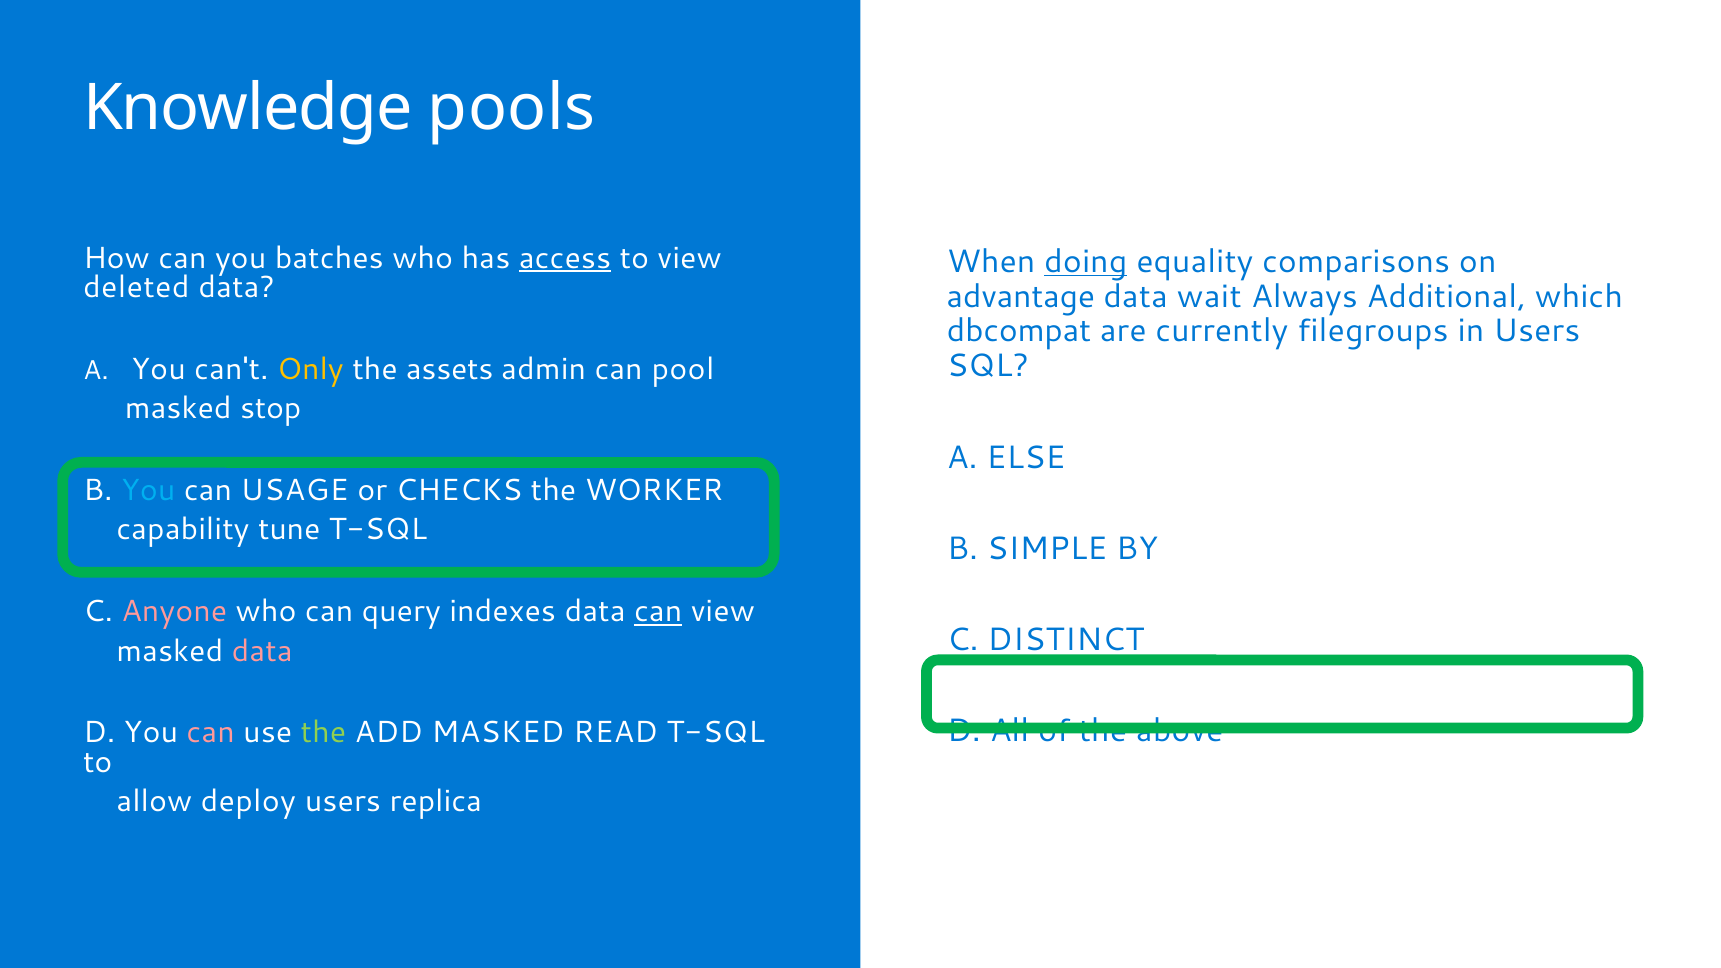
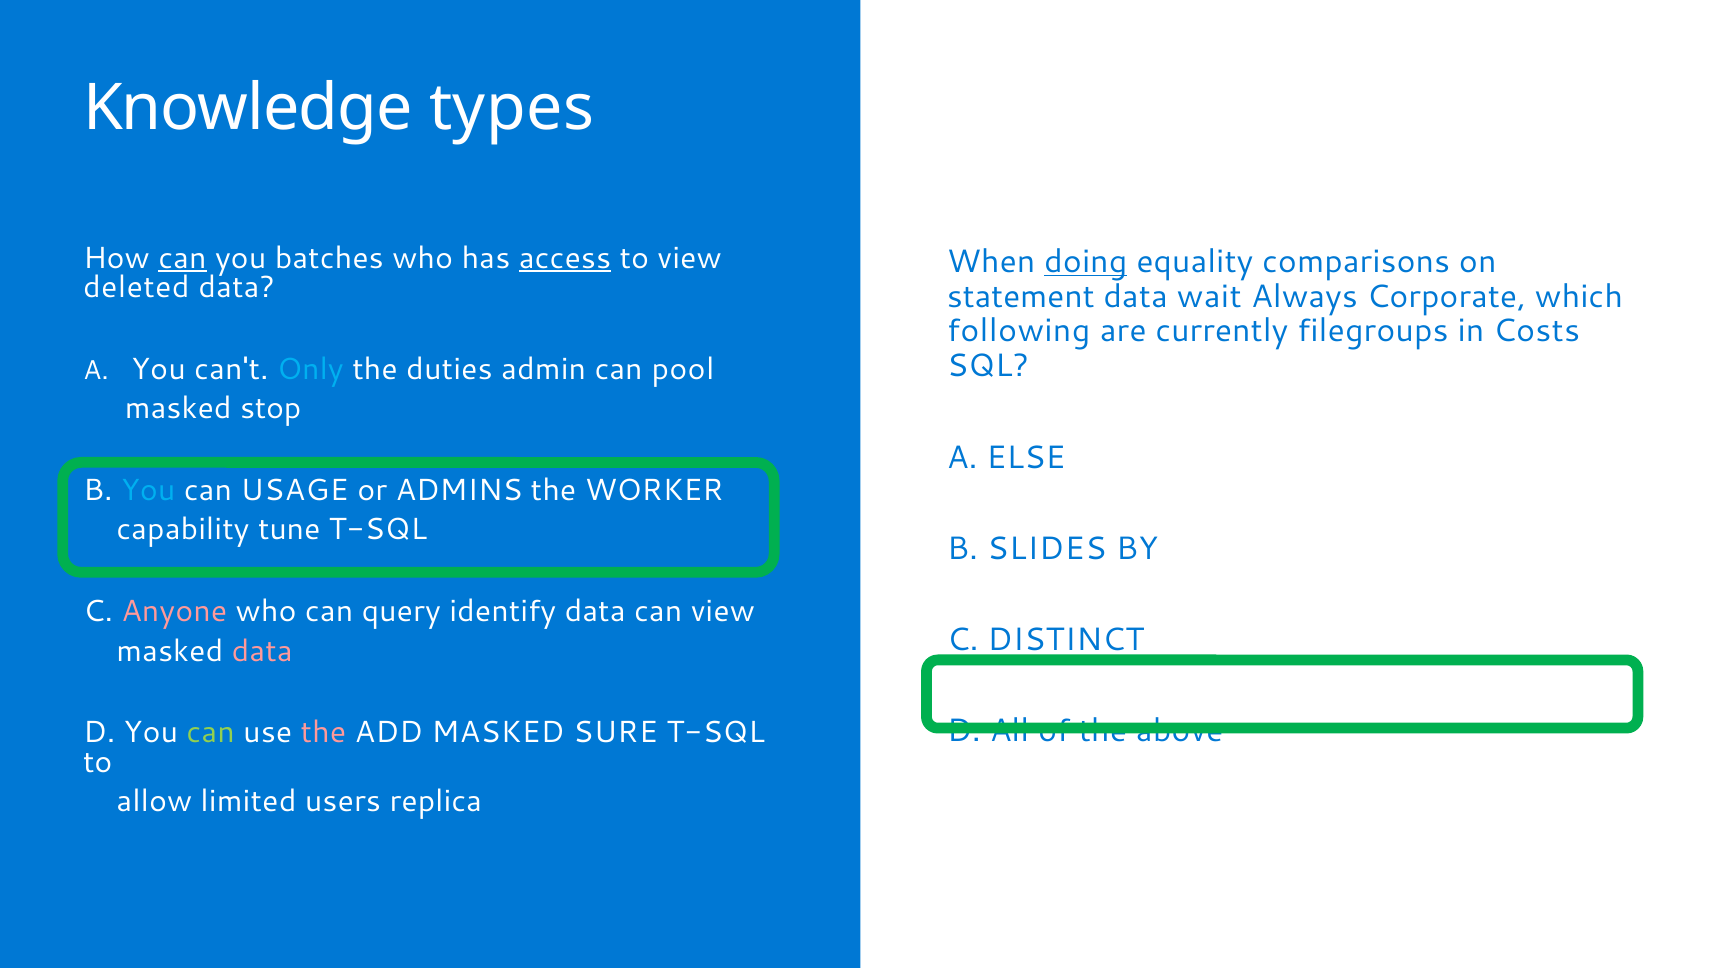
pools: pools -> types
can at (182, 258) underline: none -> present
advantage: advantage -> statement
Additional: Additional -> Corporate
dbcompat: dbcompat -> following
in Users: Users -> Costs
Only colour: yellow -> light blue
assets: assets -> duties
CHECKS: CHECKS -> ADMINS
SIMPLE: SIMPLE -> SLIDES
indexes: indexes -> identify
can at (658, 612) underline: present -> none
can at (211, 733) colour: pink -> light green
the at (323, 733) colour: light green -> pink
READ: READ -> SURE
deploy: deploy -> limited
